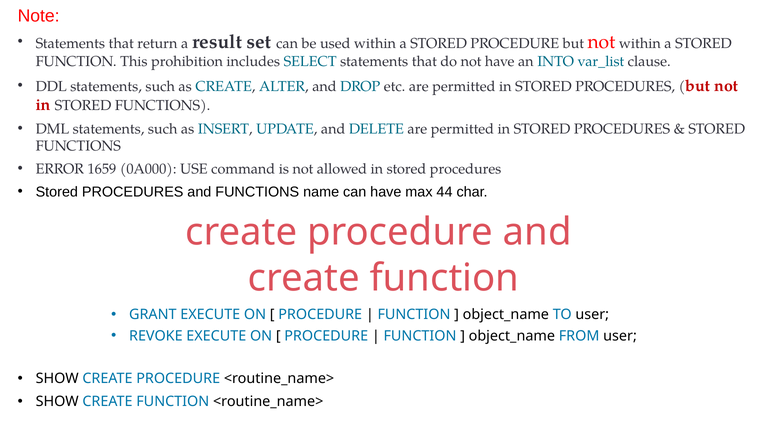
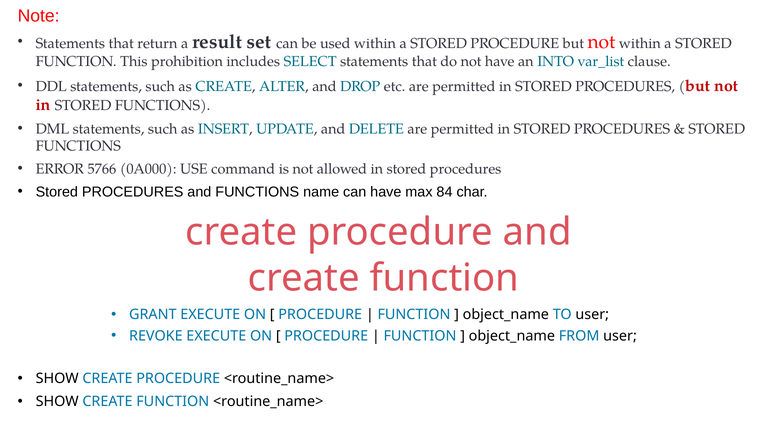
1659: 1659 -> 5766
44: 44 -> 84
